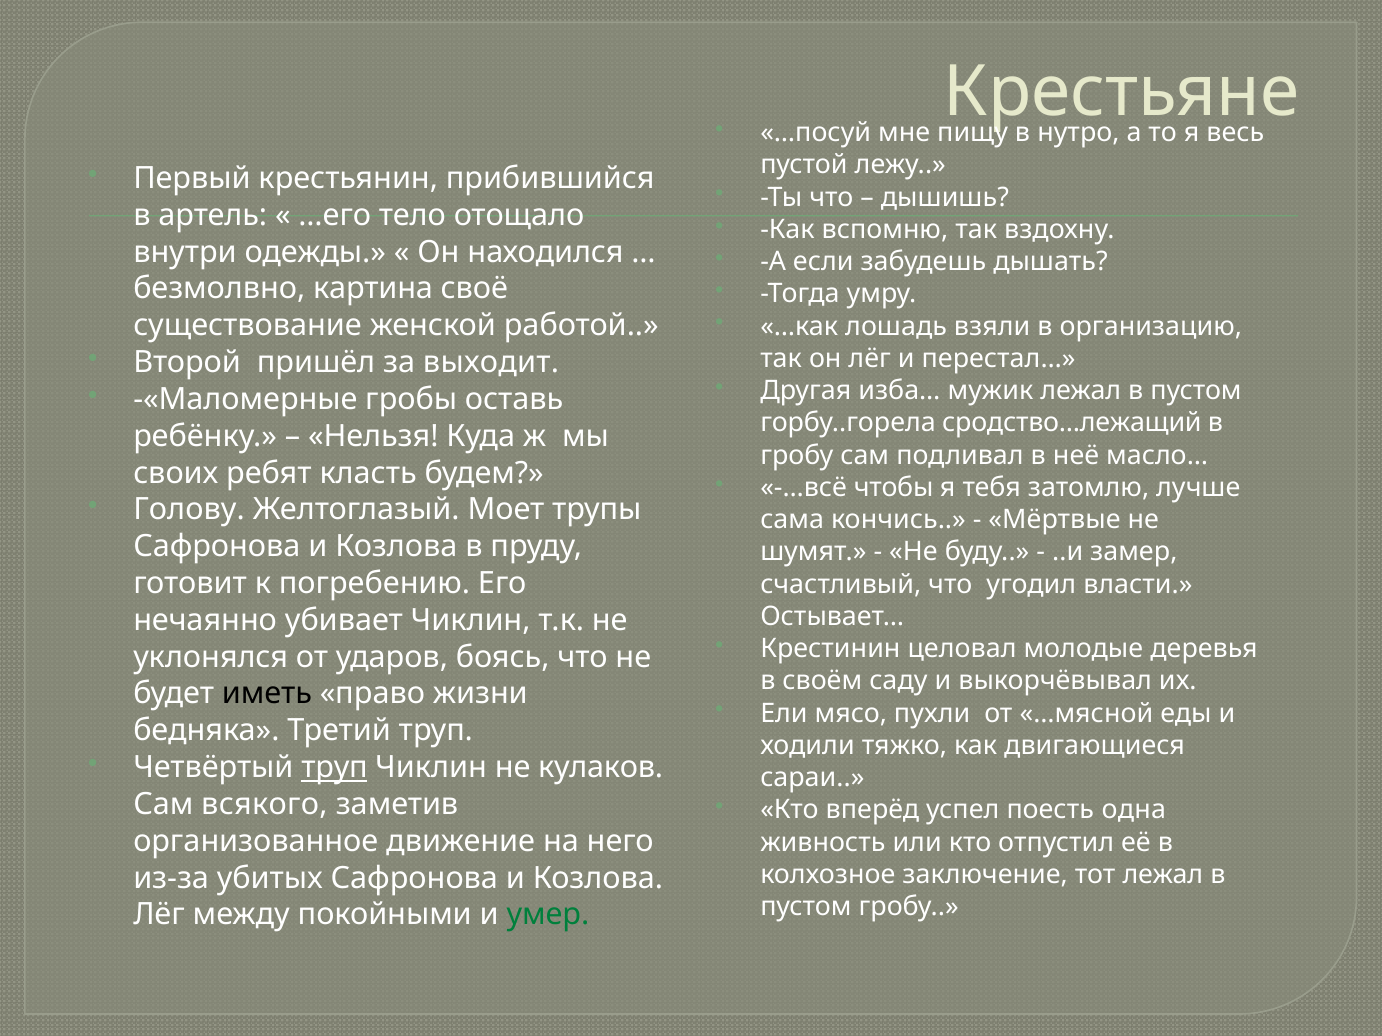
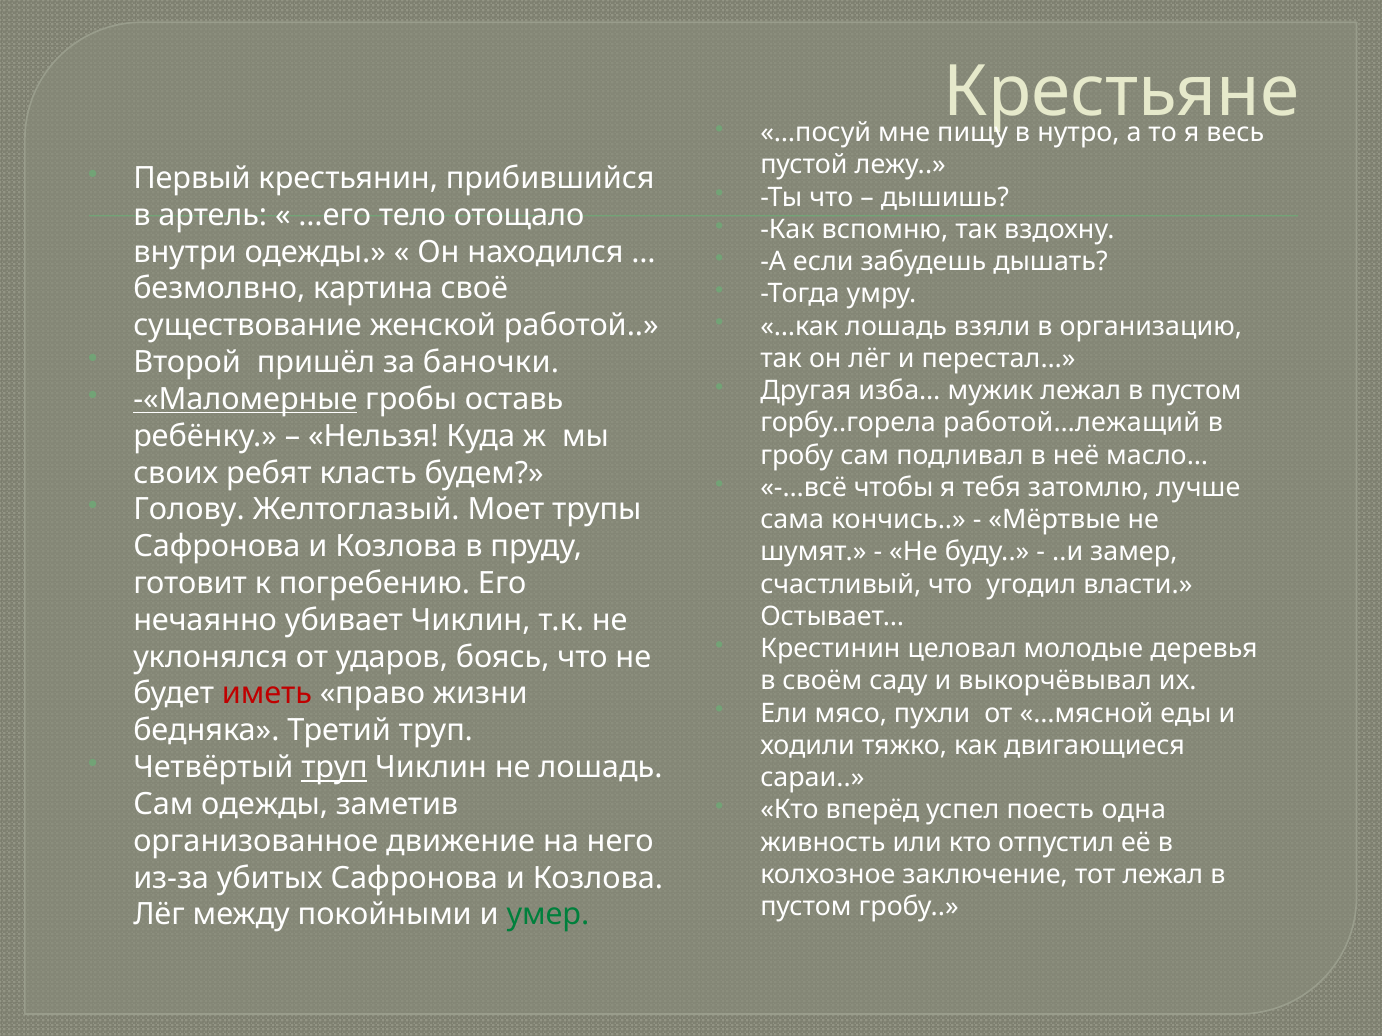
выходит: выходит -> баночки
-«Маломерные underline: none -> present
сродство…лежащий: сродство…лежащий -> работой…лежащий
иметь colour: black -> red
не кулаков: кулаков -> лошадь
Сам всякого: всякого -> одежды
